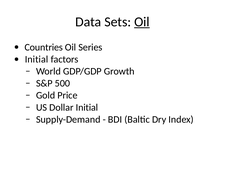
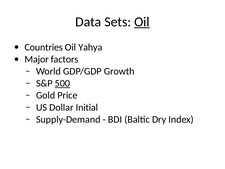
Series: Series -> Yahya
Initial at (37, 59): Initial -> Major
500 underline: none -> present
